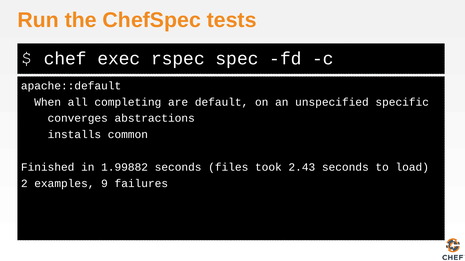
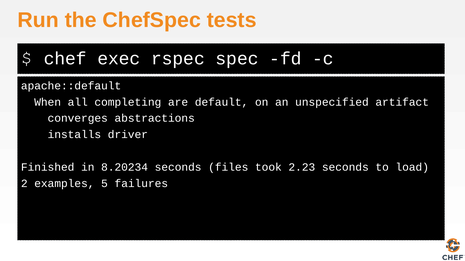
specific: specific -> artifact
common: common -> driver
1.99882: 1.99882 -> 8.20234
2.43: 2.43 -> 2.23
9: 9 -> 5
